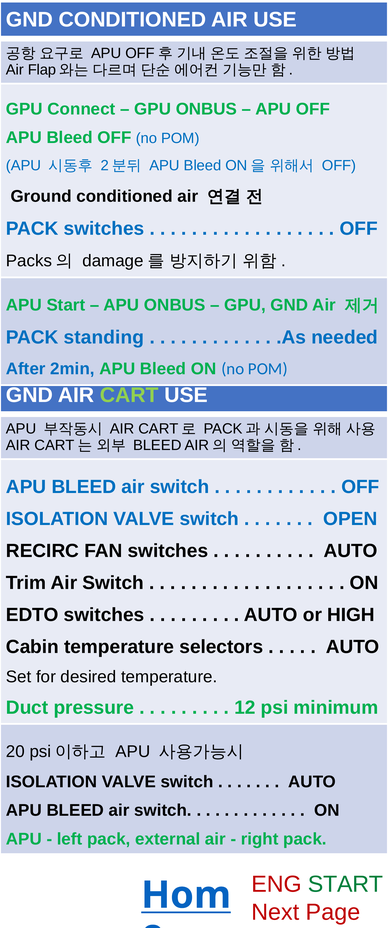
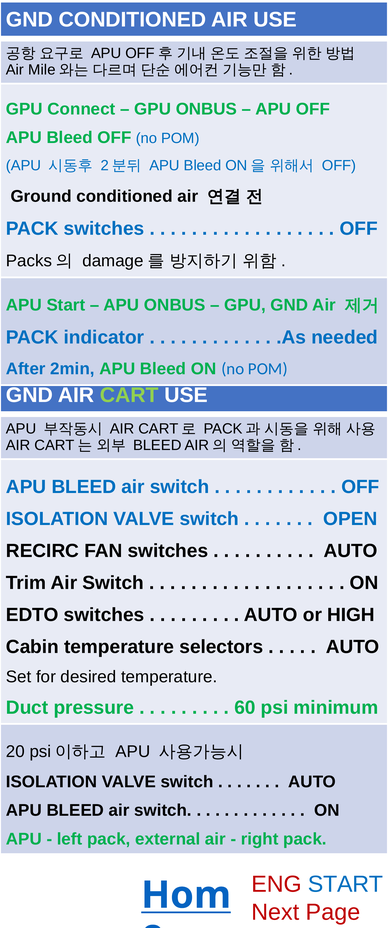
Flap: Flap -> Mile
standing: standing -> indicator
12: 12 -> 60
START at (346, 885) colour: green -> blue
